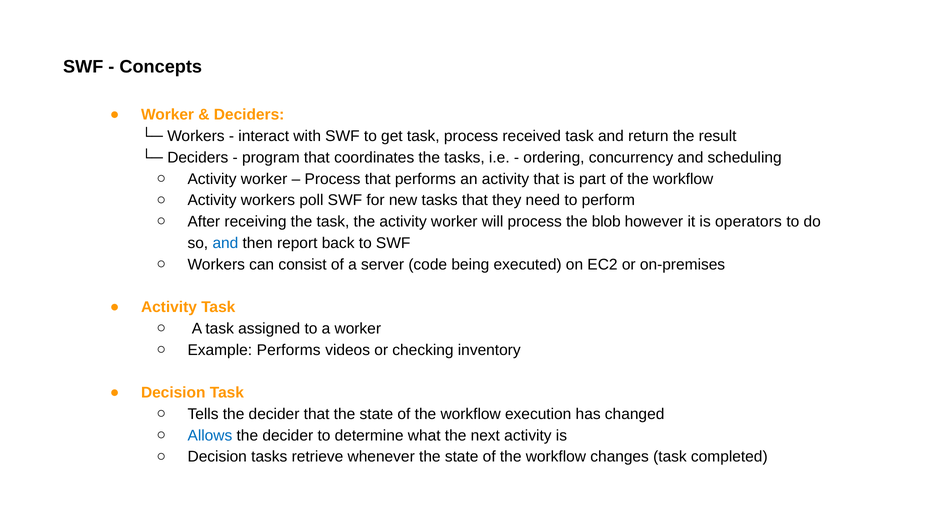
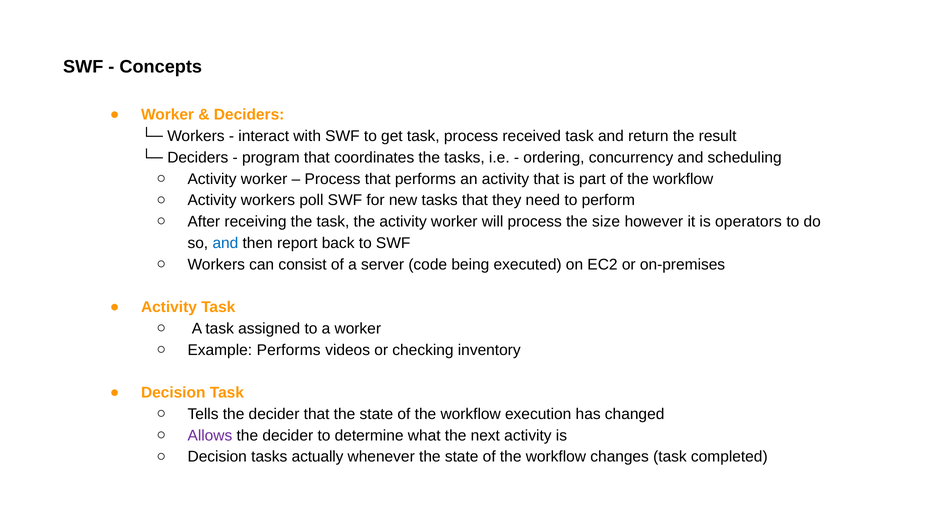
blob: blob -> size
Allows colour: blue -> purple
retrieve: retrieve -> actually
